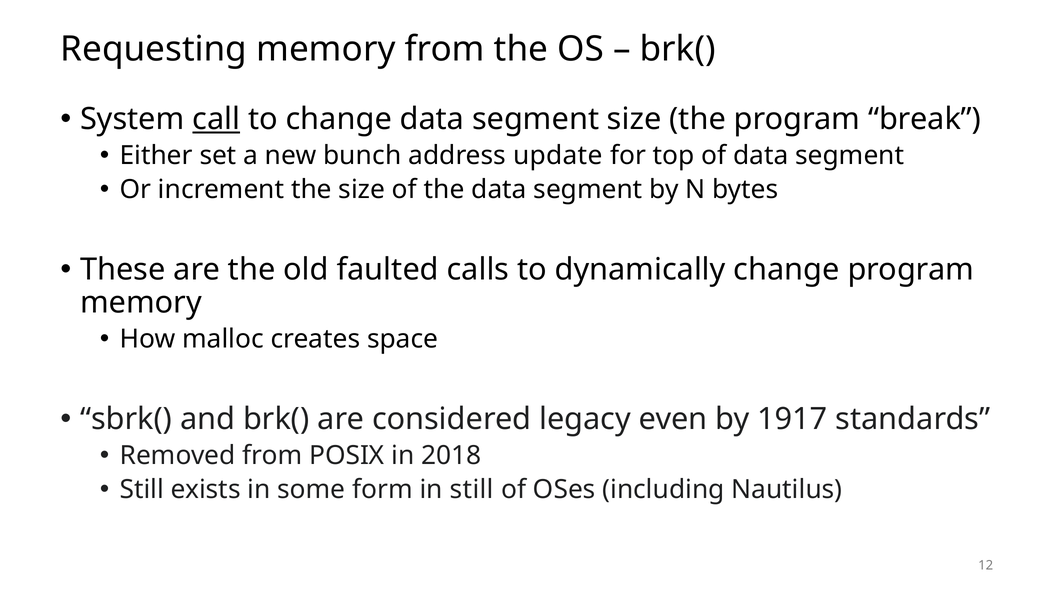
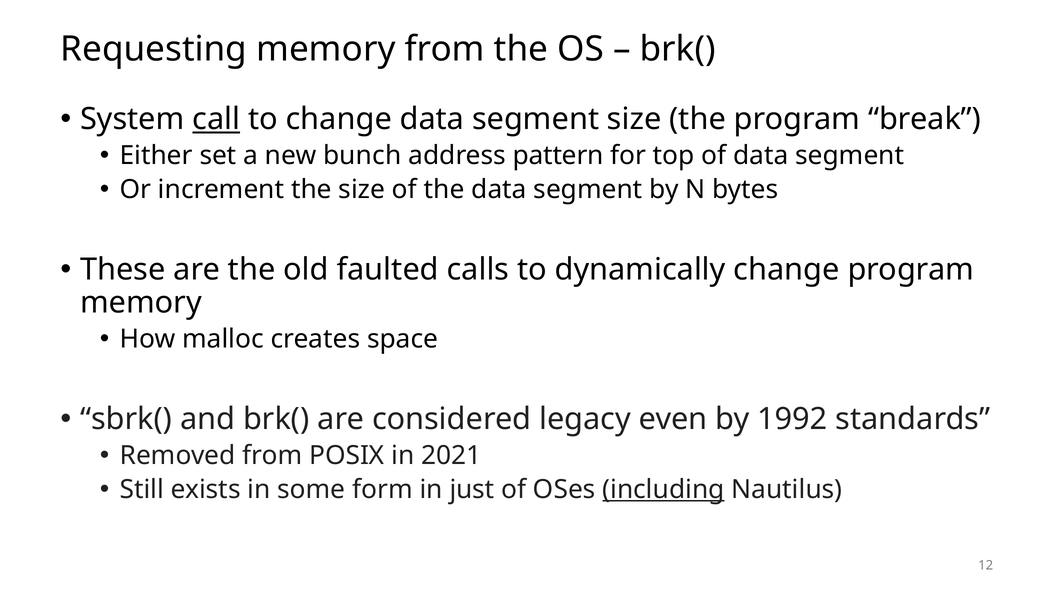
update: update -> pattern
1917: 1917 -> 1992
2018: 2018 -> 2021
in still: still -> just
including underline: none -> present
